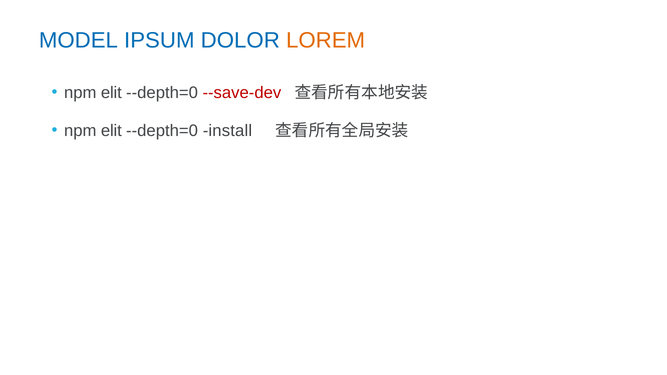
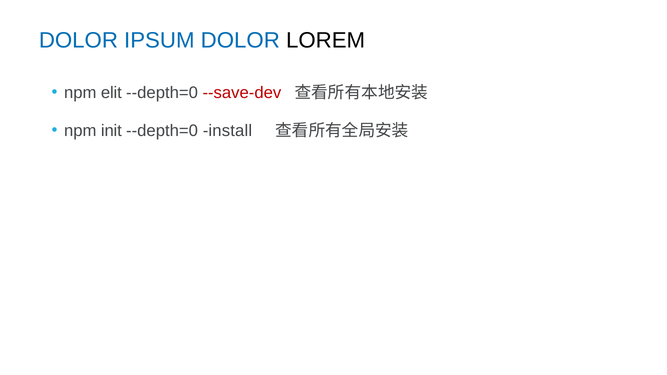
MODEL at (78, 40): MODEL -> DOLOR
LOREM colour: orange -> black
elit at (111, 131): elit -> init
